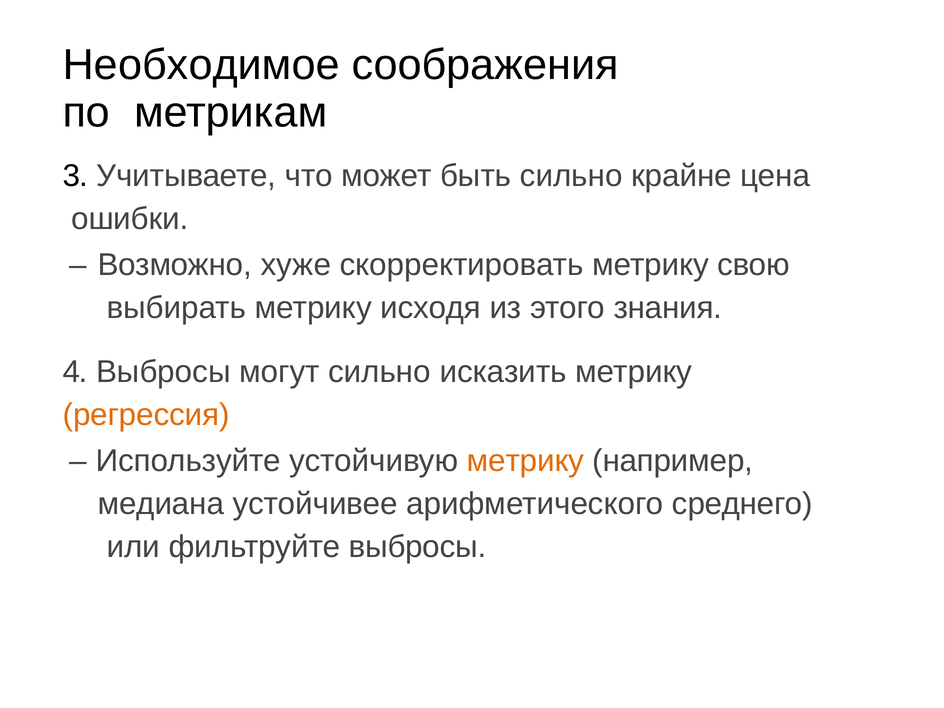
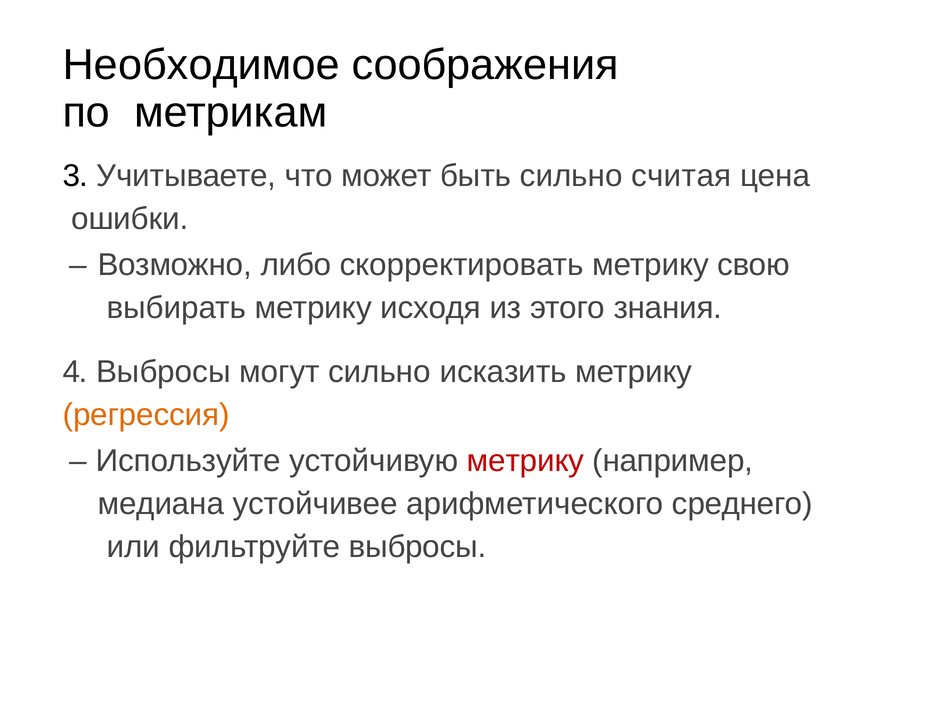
крайне: крайне -> считая
хуже: хуже -> либо
метрику at (525, 461) colour: orange -> red
